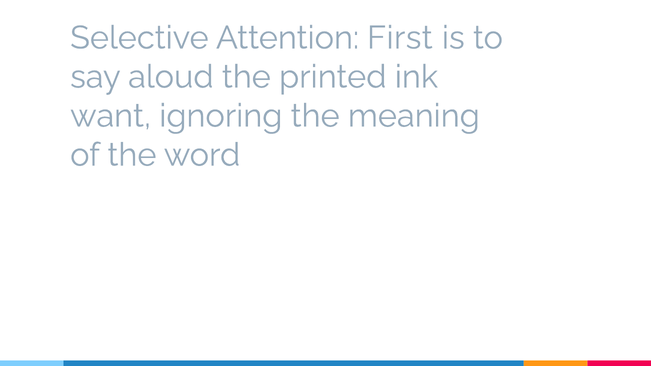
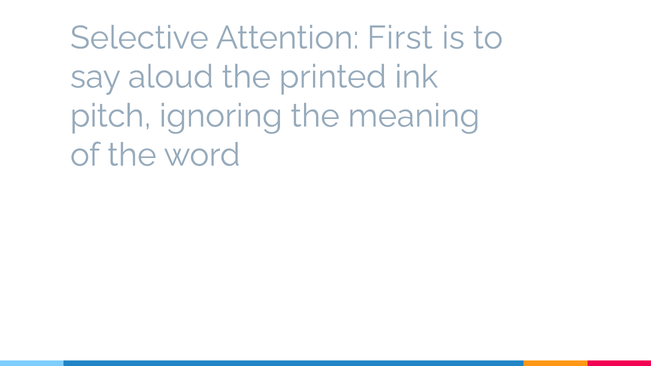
want: want -> pitch
